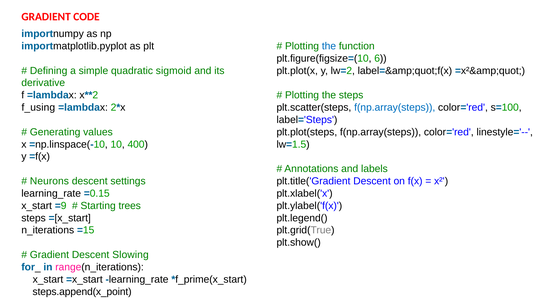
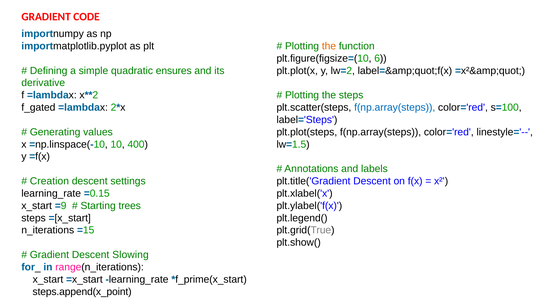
the at (329, 46) colour: blue -> orange
sigmoid: sigmoid -> ensures
f_using: f_using -> f_gated
Neurons: Neurons -> Creation
